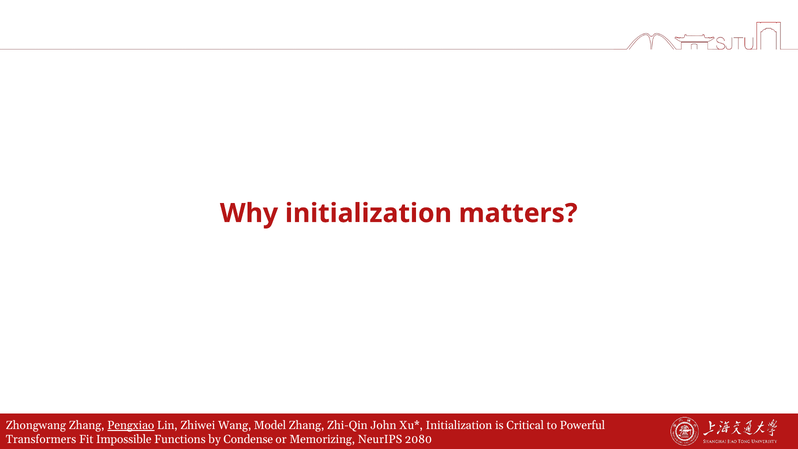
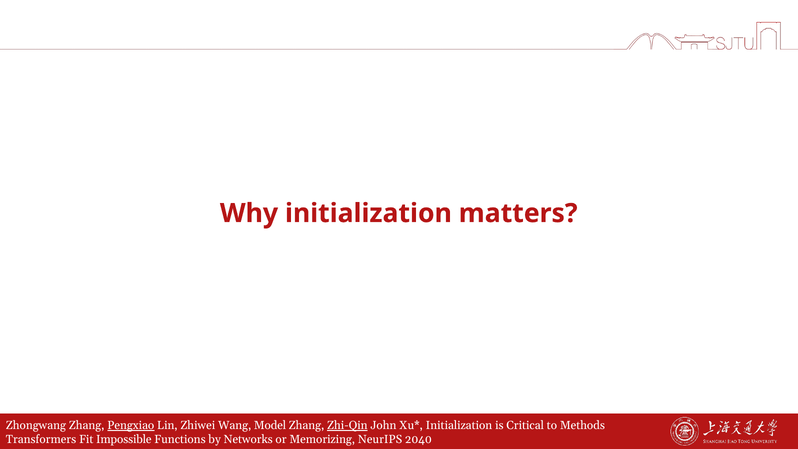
Zhi-Qin underline: none -> present
Powerful: Powerful -> Methods
Condense: Condense -> Networks
2080: 2080 -> 2040
